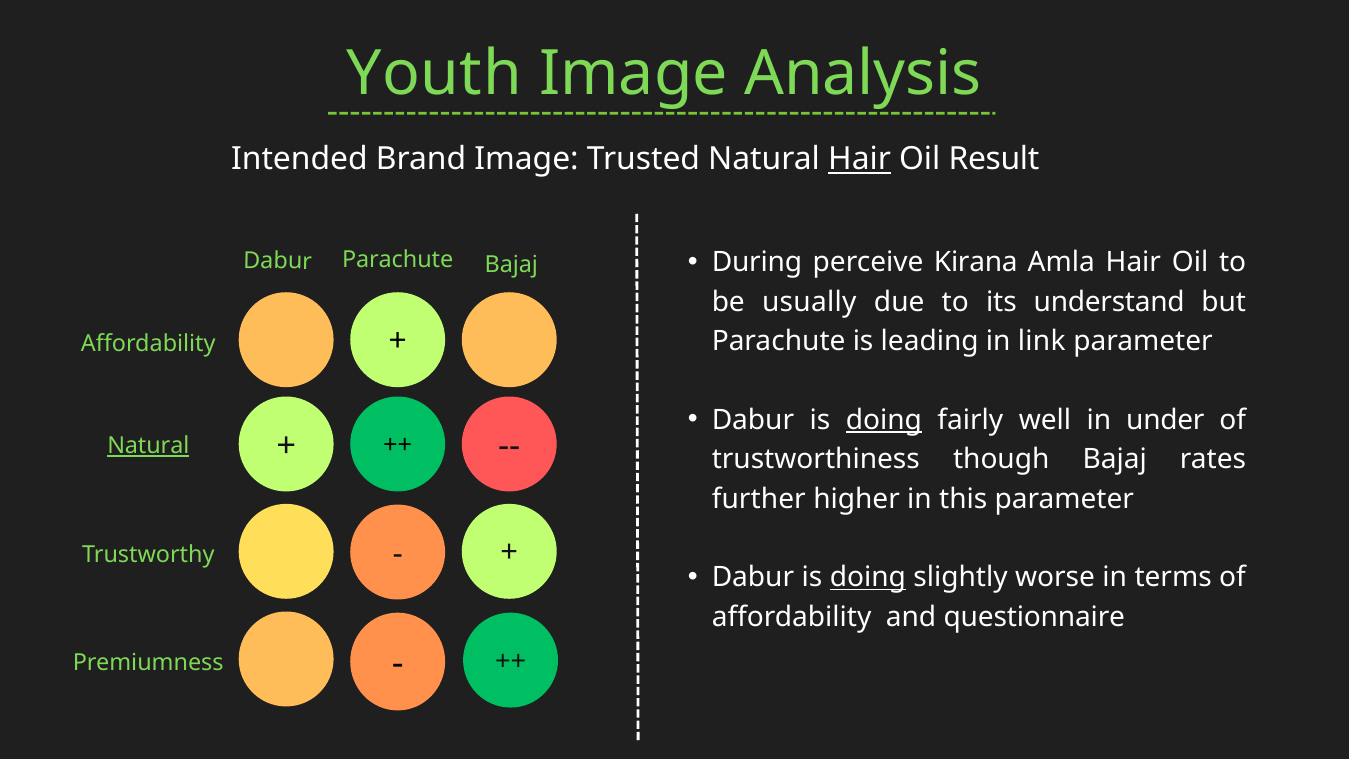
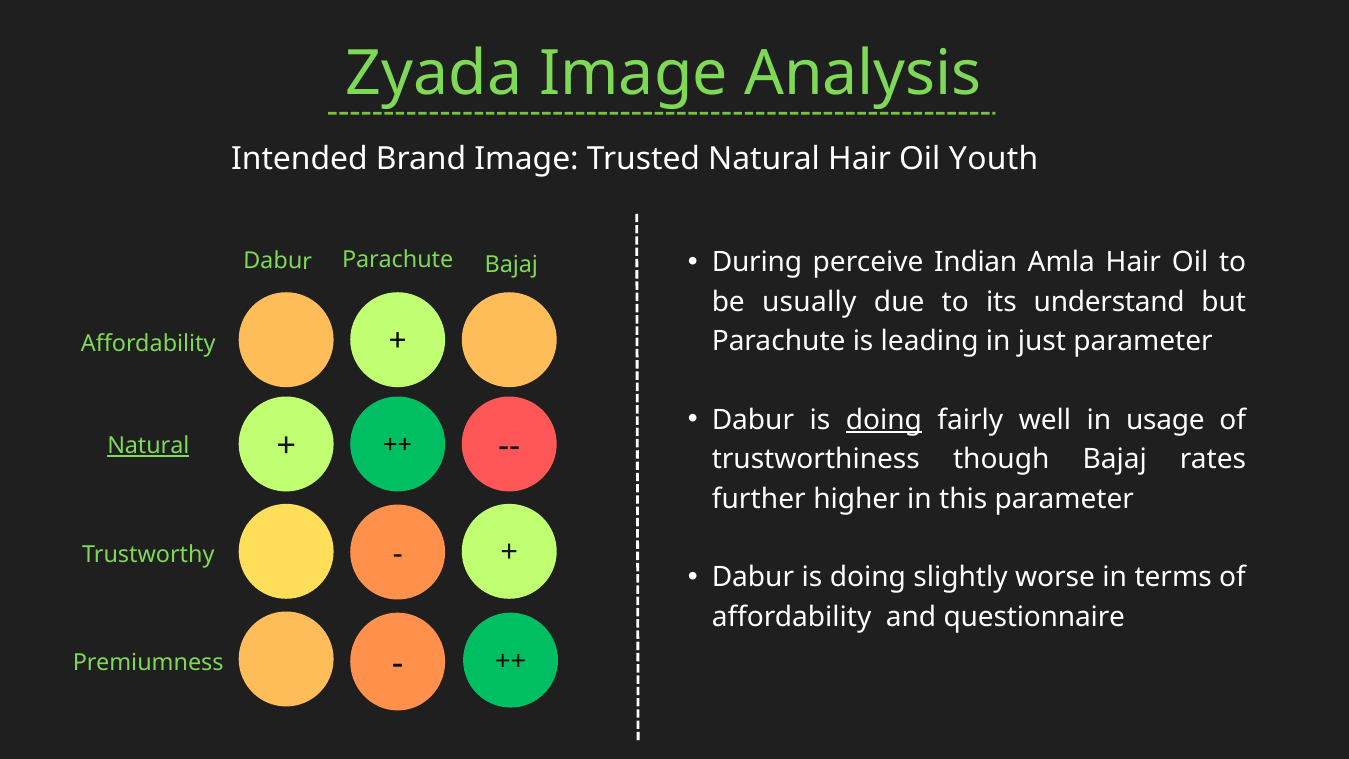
Youth: Youth -> Zyada
Hair at (860, 159) underline: present -> none
Result: Result -> Youth
Kirana: Kirana -> Indian
link: link -> just
under: under -> usage
doing at (868, 577) underline: present -> none
